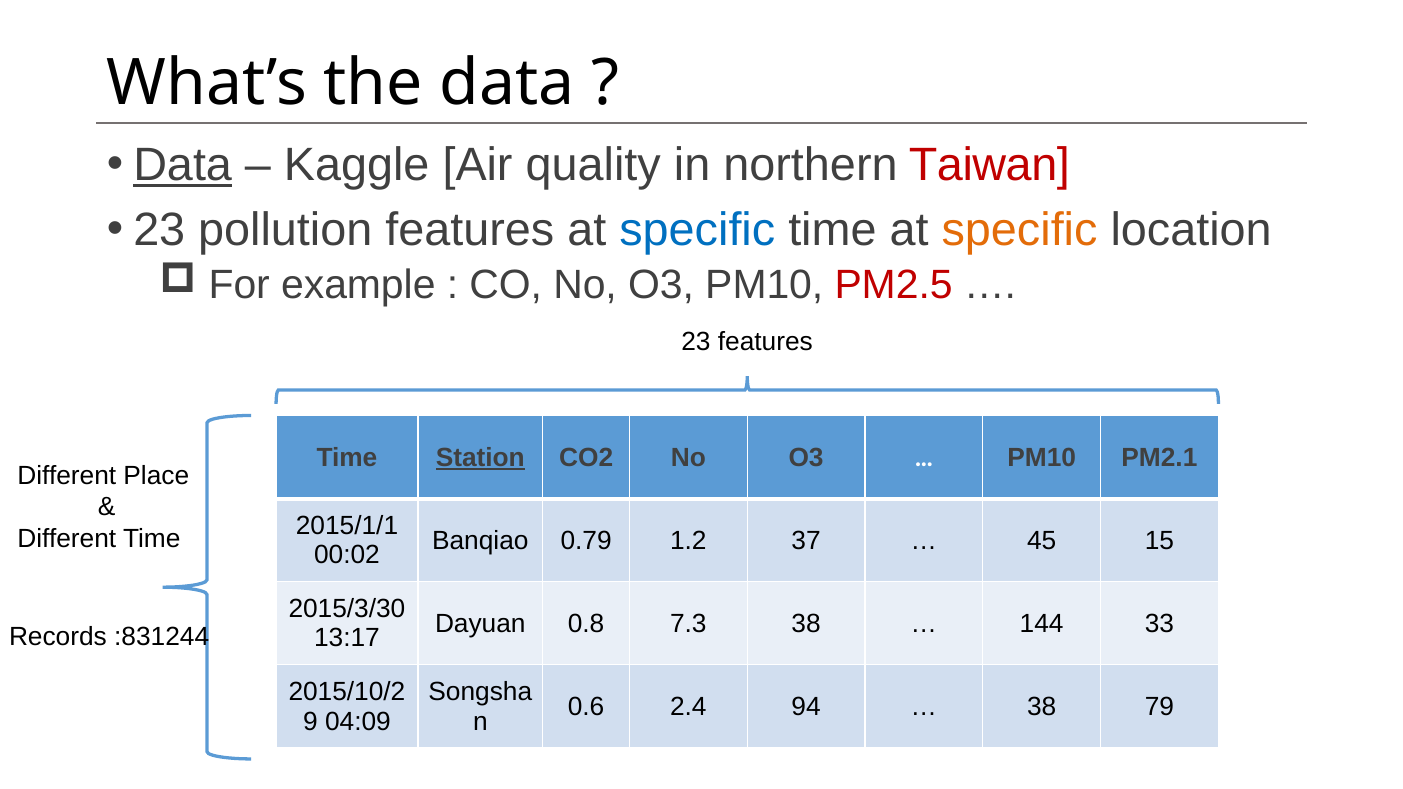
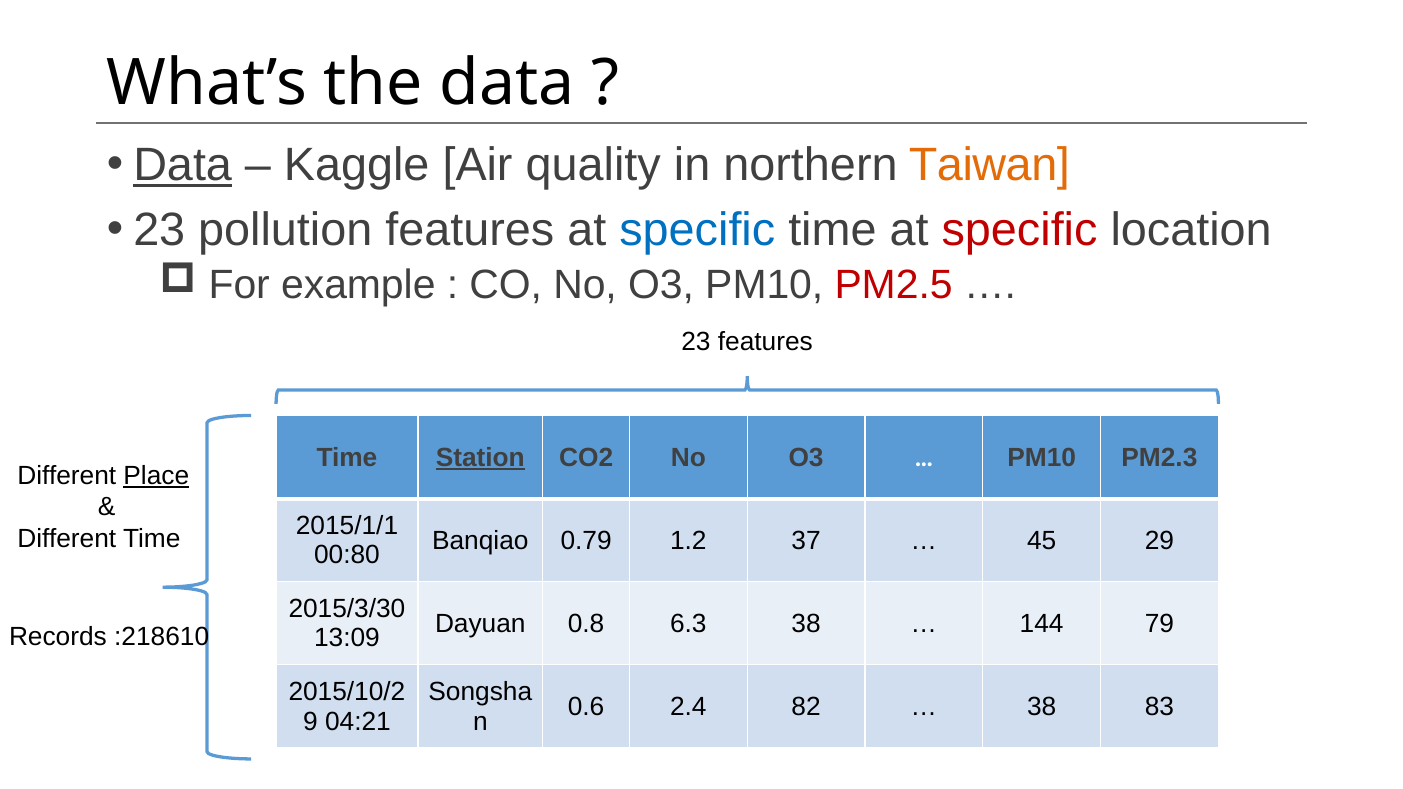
Taiwan colour: red -> orange
specific at (1020, 230) colour: orange -> red
PM2.1: PM2.1 -> PM2.3
Place underline: none -> present
15: 15 -> 29
00:02: 00:02 -> 00:80
7.3: 7.3 -> 6.3
33: 33 -> 79
:831244: :831244 -> :218610
13:17: 13:17 -> 13:09
94: 94 -> 82
79: 79 -> 83
04:09: 04:09 -> 04:21
